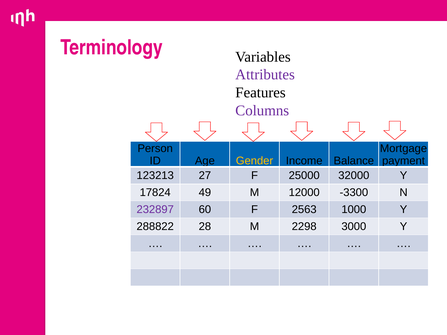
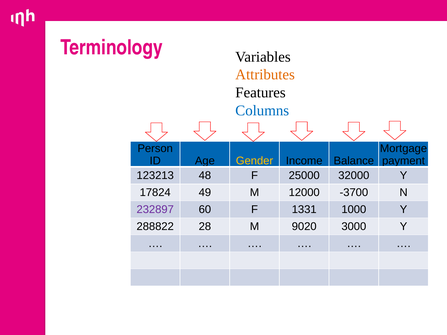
Attributes colour: purple -> orange
Columns colour: purple -> blue
27: 27 -> 48
-3300: -3300 -> -3700
2563: 2563 -> 1331
2298: 2298 -> 9020
